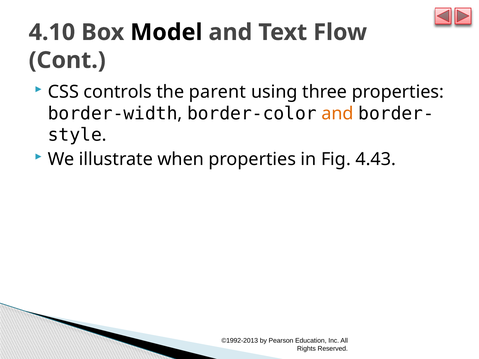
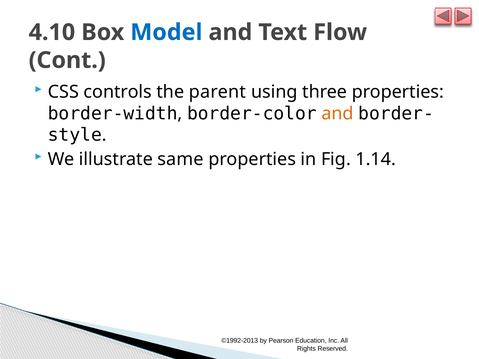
Model colour: black -> blue
when: when -> same
4.43: 4.43 -> 1.14
